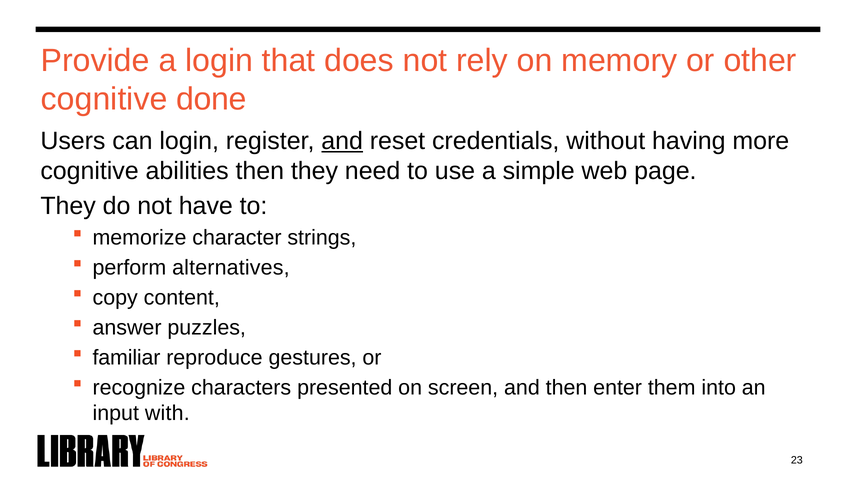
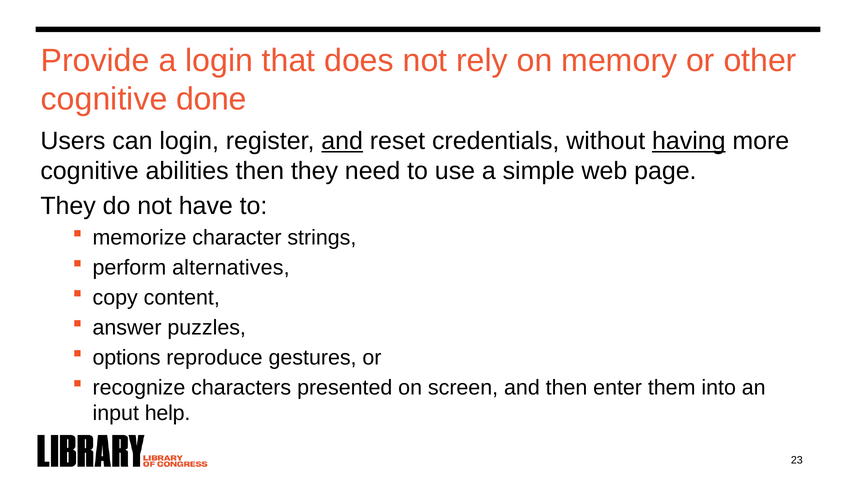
having underline: none -> present
familiar: familiar -> options
with: with -> help
